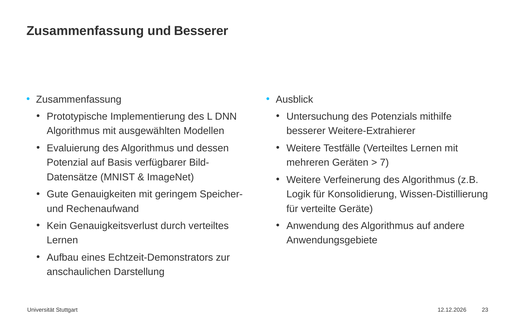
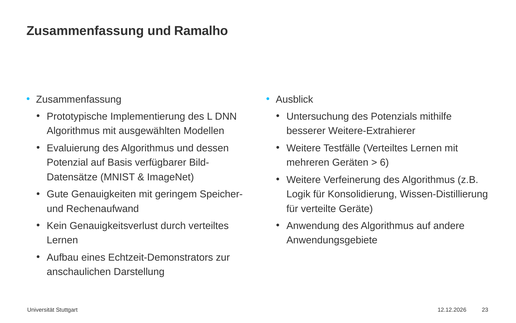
und Besserer: Besserer -> Ramalho
7: 7 -> 6
